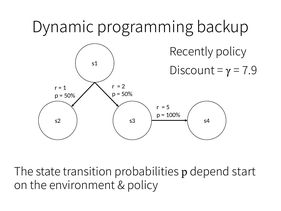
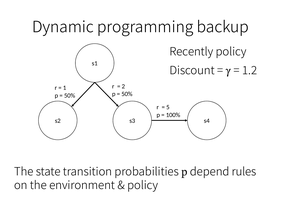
7.9: 7.9 -> 1.2
start: start -> rules
